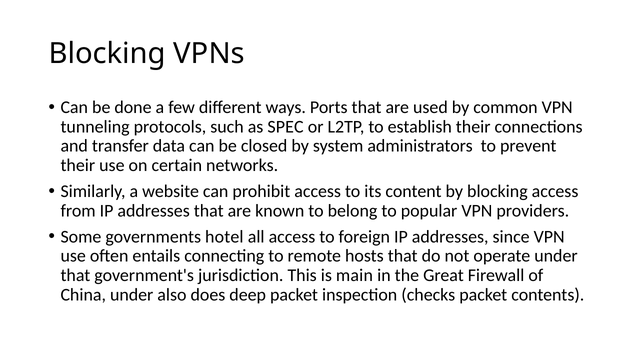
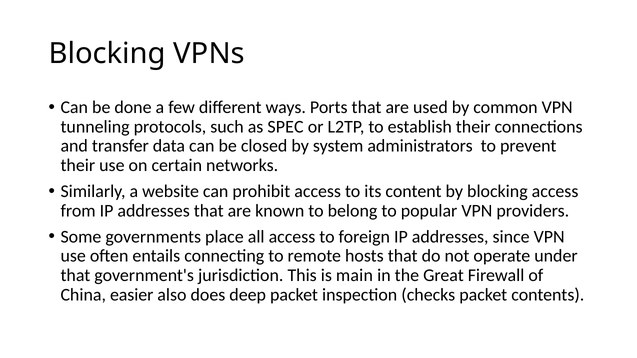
hotel: hotel -> place
China under: under -> easier
